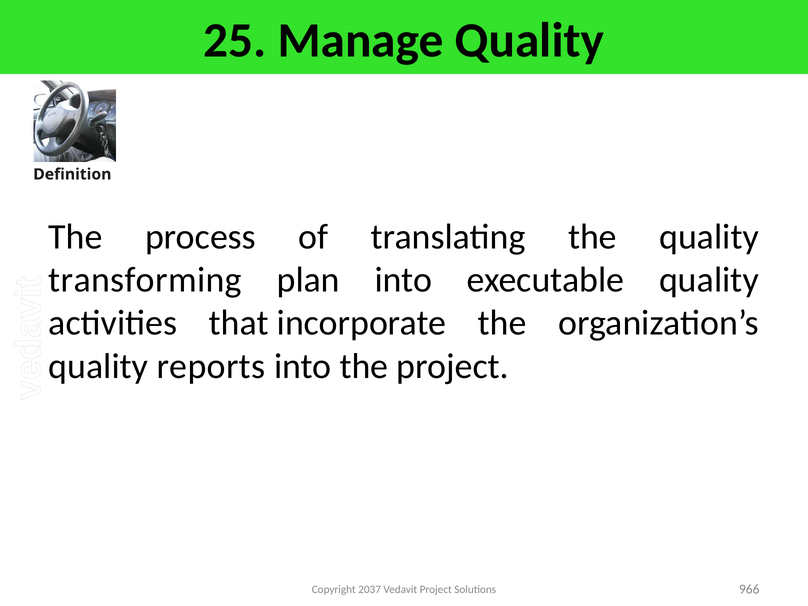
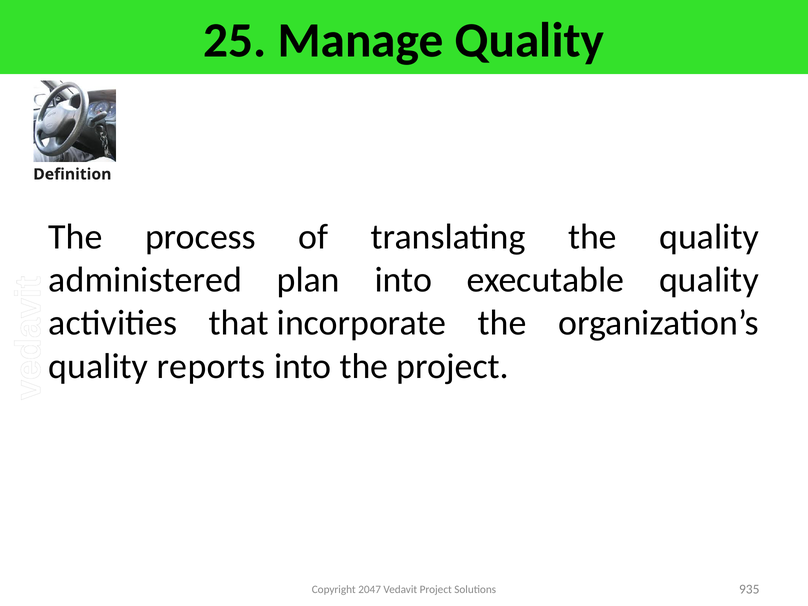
transforming: transforming -> administered
2037: 2037 -> 2047
966: 966 -> 935
